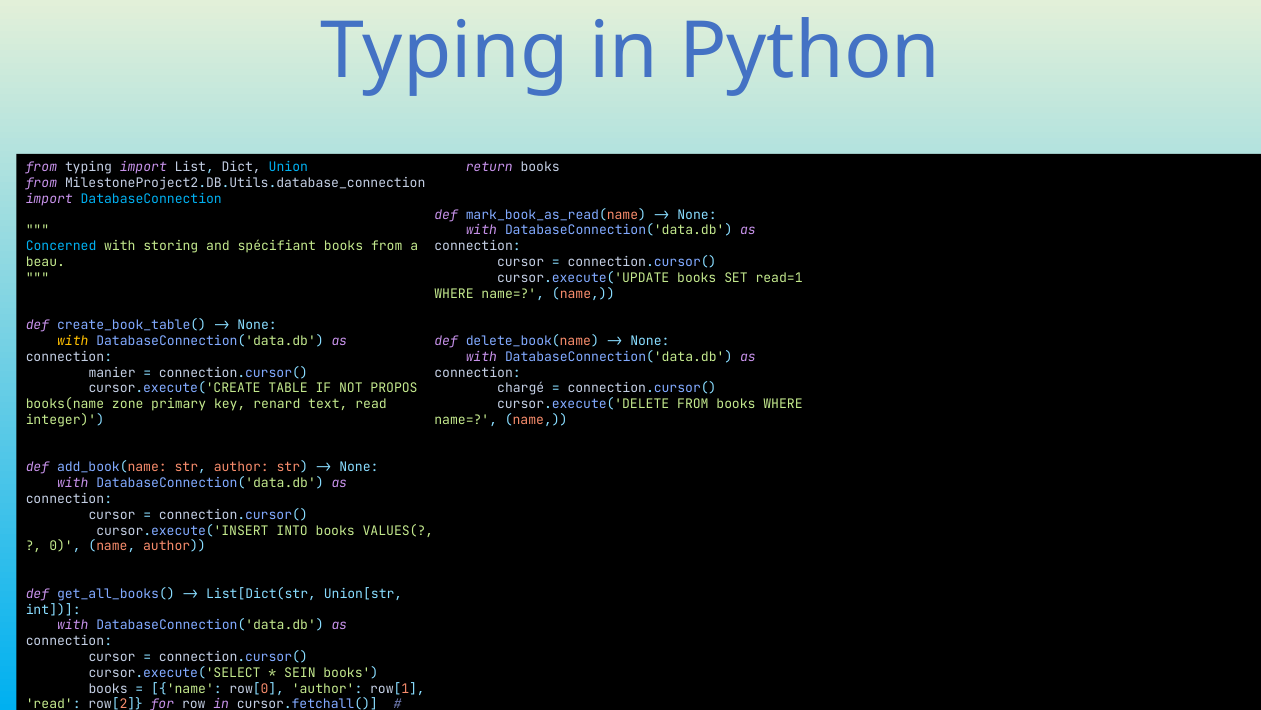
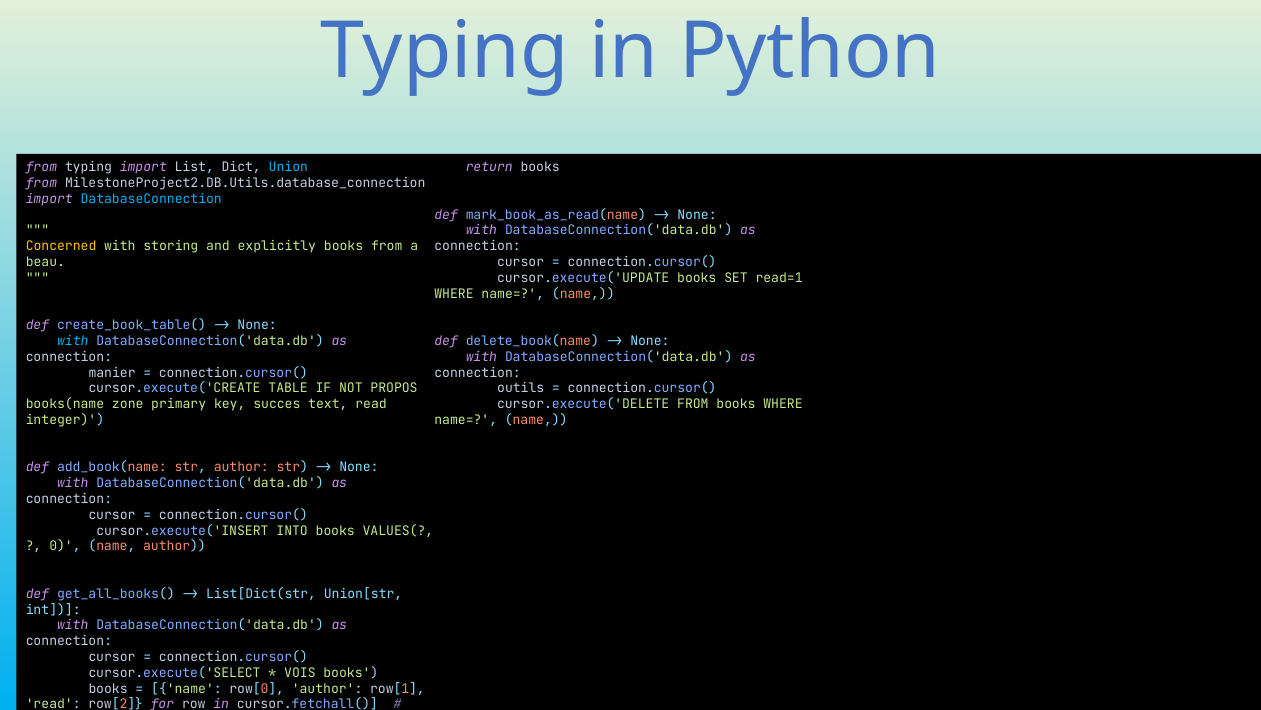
Concerned colour: light blue -> yellow
spécifiant: spécifiant -> explicitly
with at (73, 341) colour: yellow -> light blue
chargé: chargé -> outils
renard: renard -> succes
SEIN: SEIN -> VOIS
